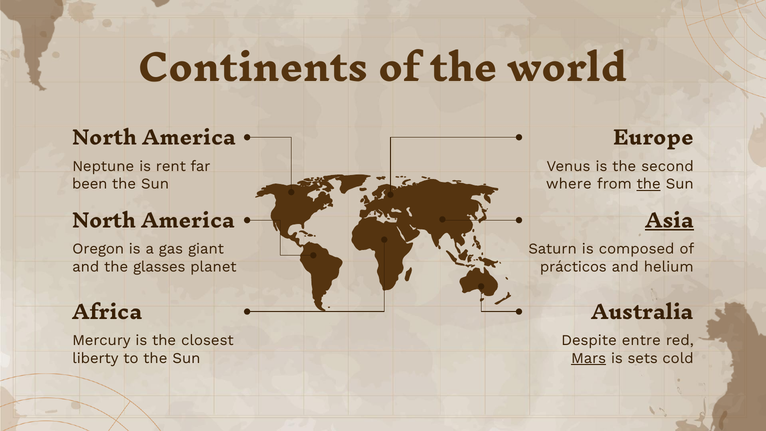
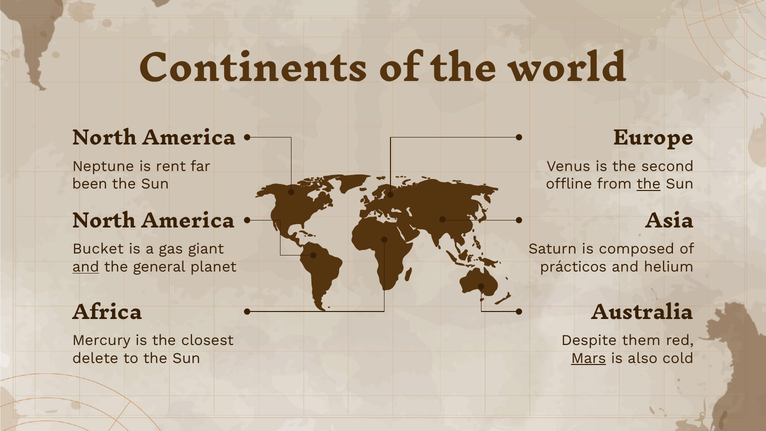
where: where -> offline
Asia underline: present -> none
Oregon: Oregon -> Bucket
and at (86, 267) underline: none -> present
glasses: glasses -> general
entre: entre -> them
liberty: liberty -> delete
sets: sets -> also
